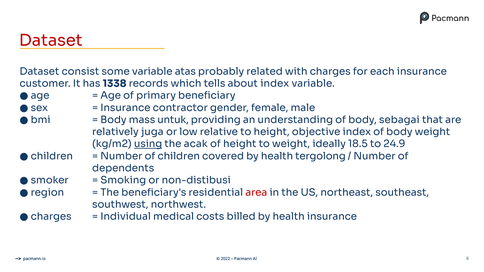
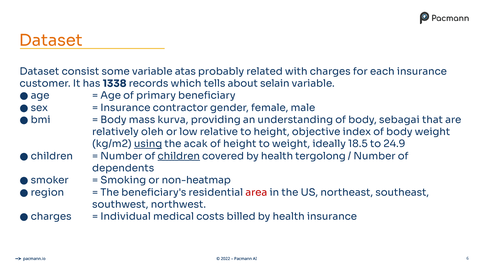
Dataset at (51, 41) colour: red -> orange
about index: index -> selain
untuk: untuk -> kurva
juga: juga -> oleh
children underline: none -> present
non-distibusi: non-distibusi -> non-heatmap
